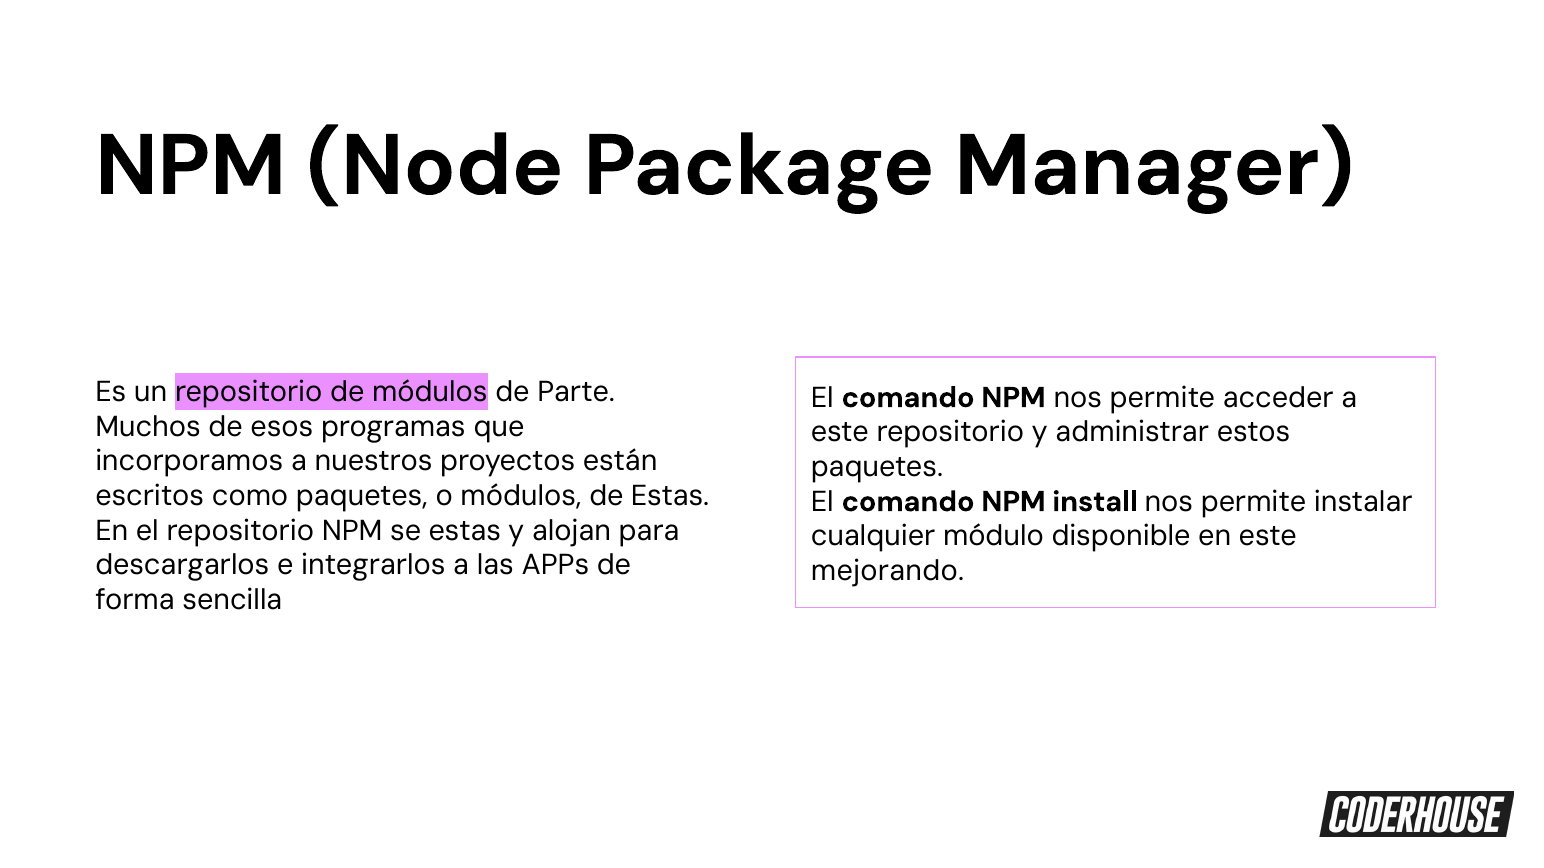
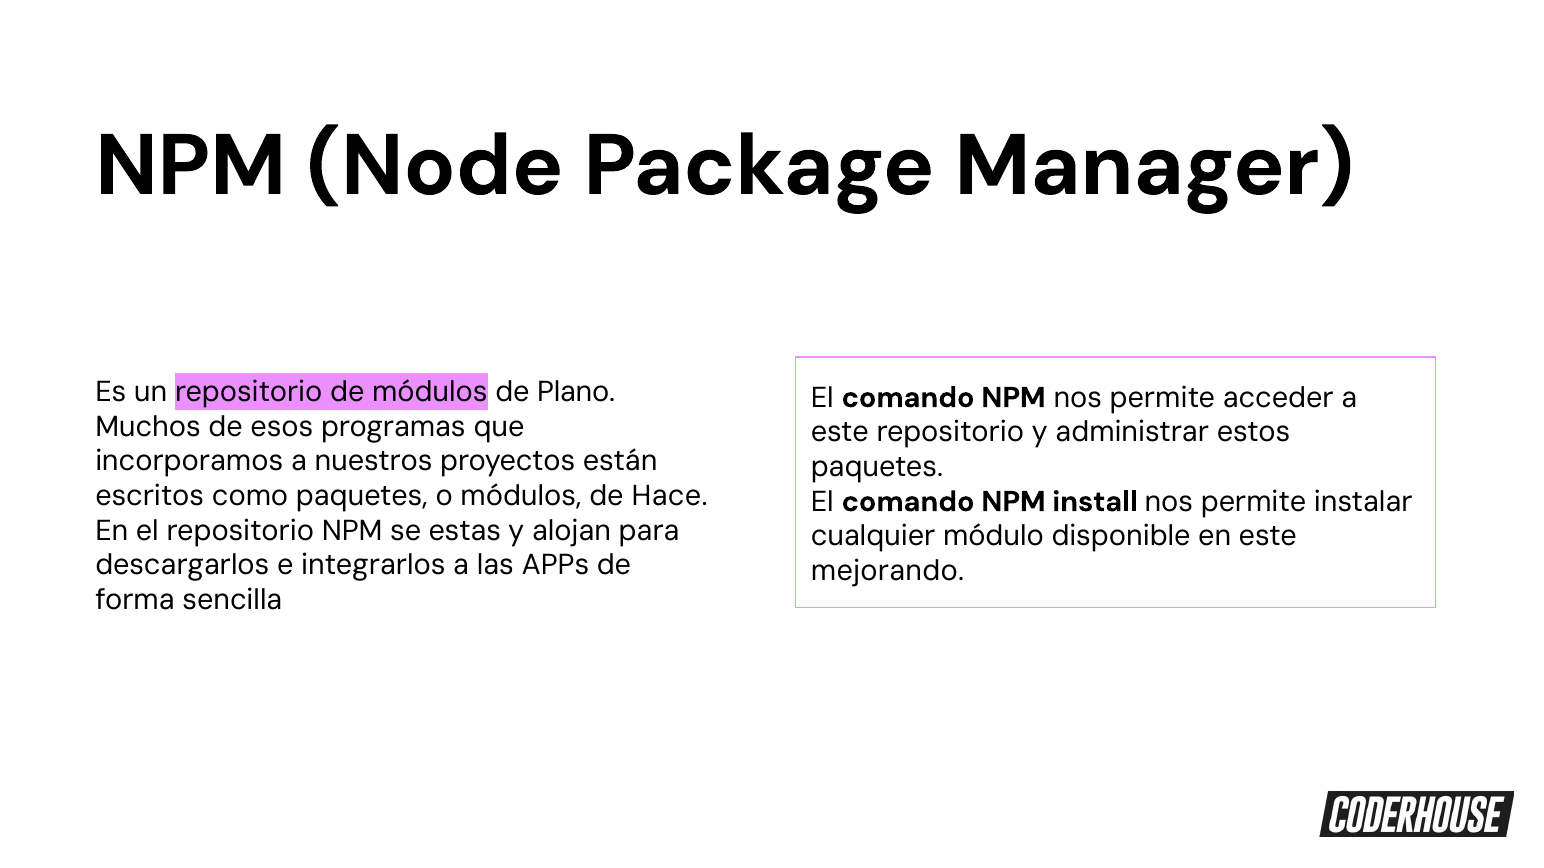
Parte: Parte -> Plano
de Estas: Estas -> Hace
